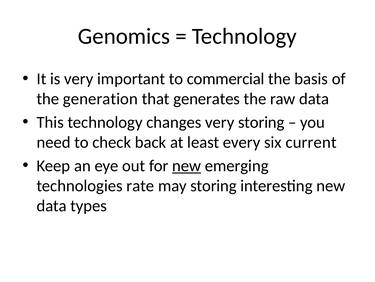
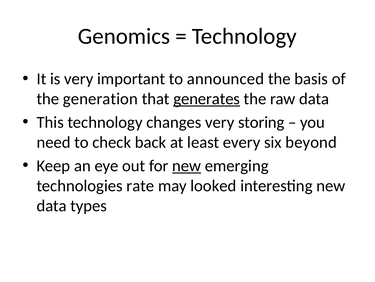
commercial: commercial -> announced
generates underline: none -> present
current: current -> beyond
may storing: storing -> looked
